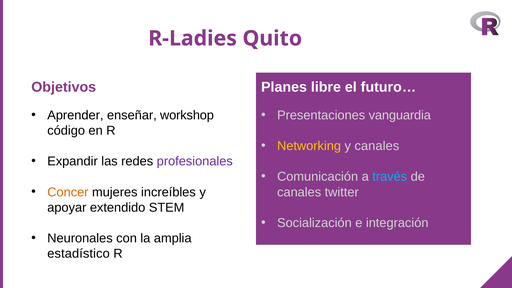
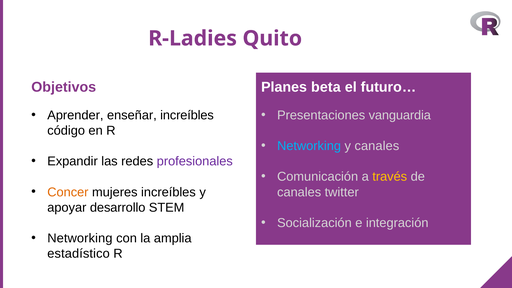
libre: libre -> beta
enseñar workshop: workshop -> increíbles
Networking at (309, 146) colour: yellow -> light blue
través colour: light blue -> yellow
extendido: extendido -> desarrollo
Neuronales at (80, 238): Neuronales -> Networking
